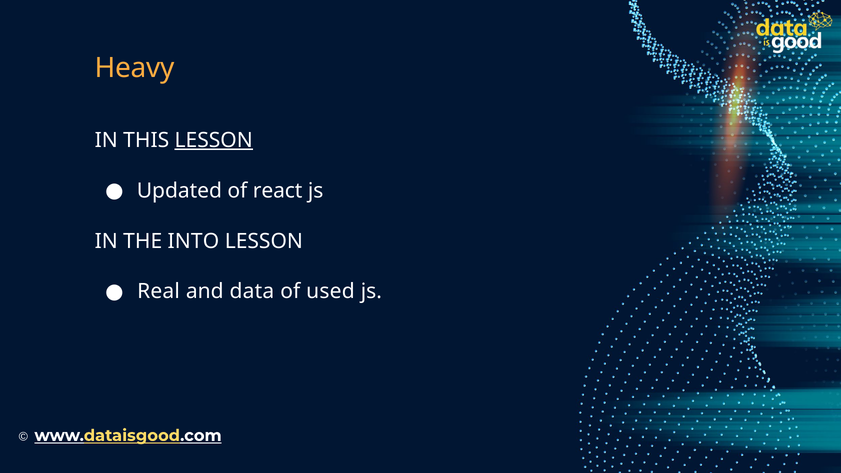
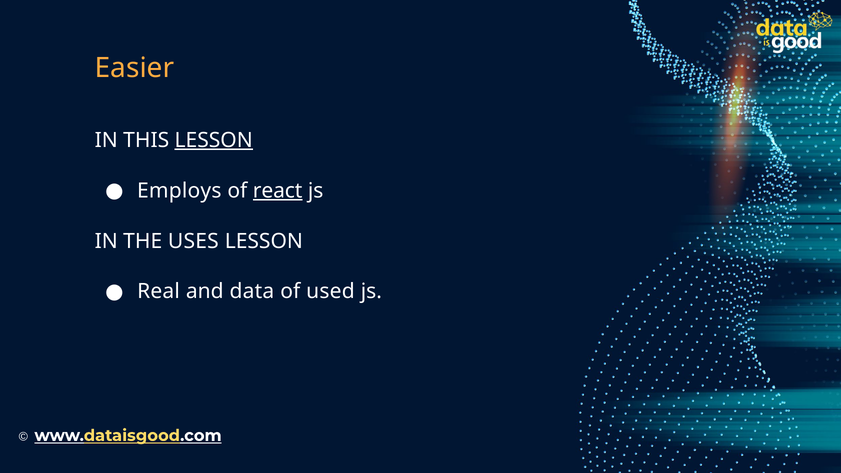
Heavy: Heavy -> Easier
Updated: Updated -> Employs
react underline: none -> present
INTO: INTO -> USES
